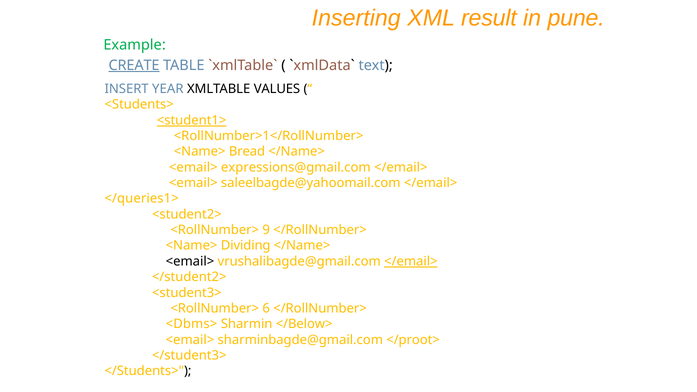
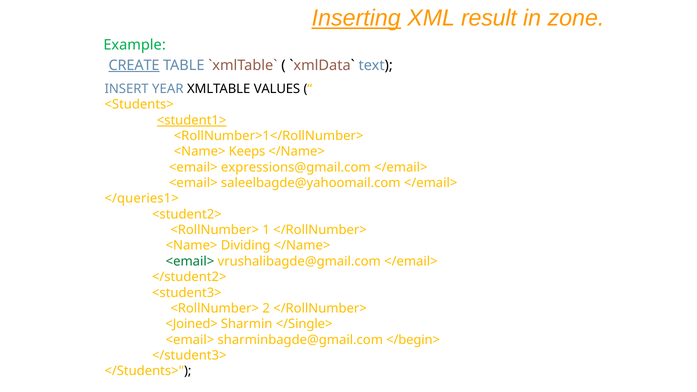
Inserting underline: none -> present
pune: pune -> zone
Bread: Bread -> Keeps
9: 9 -> 1
<email> at (190, 261) colour: black -> green
</email> at (411, 261) underline: present -> none
6: 6 -> 2
<Dbms>: <Dbms> -> <Joined>
</Below>: </Below> -> </Single>
</proot>: </proot> -> </begin>
